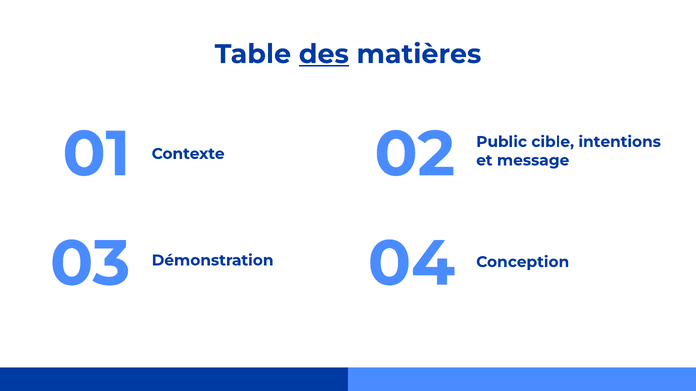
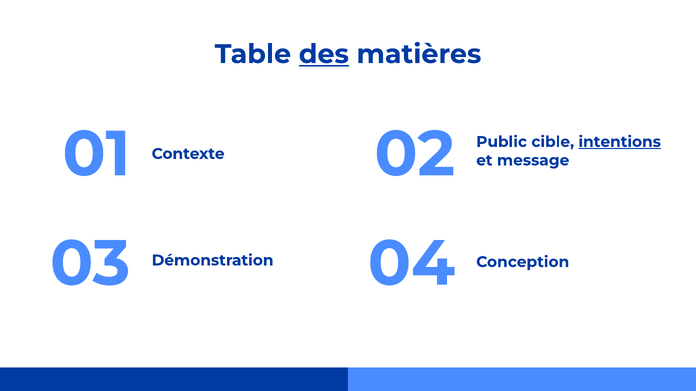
intentions underline: none -> present
